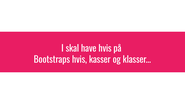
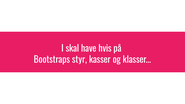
Bootstraps hvis: hvis -> styr
